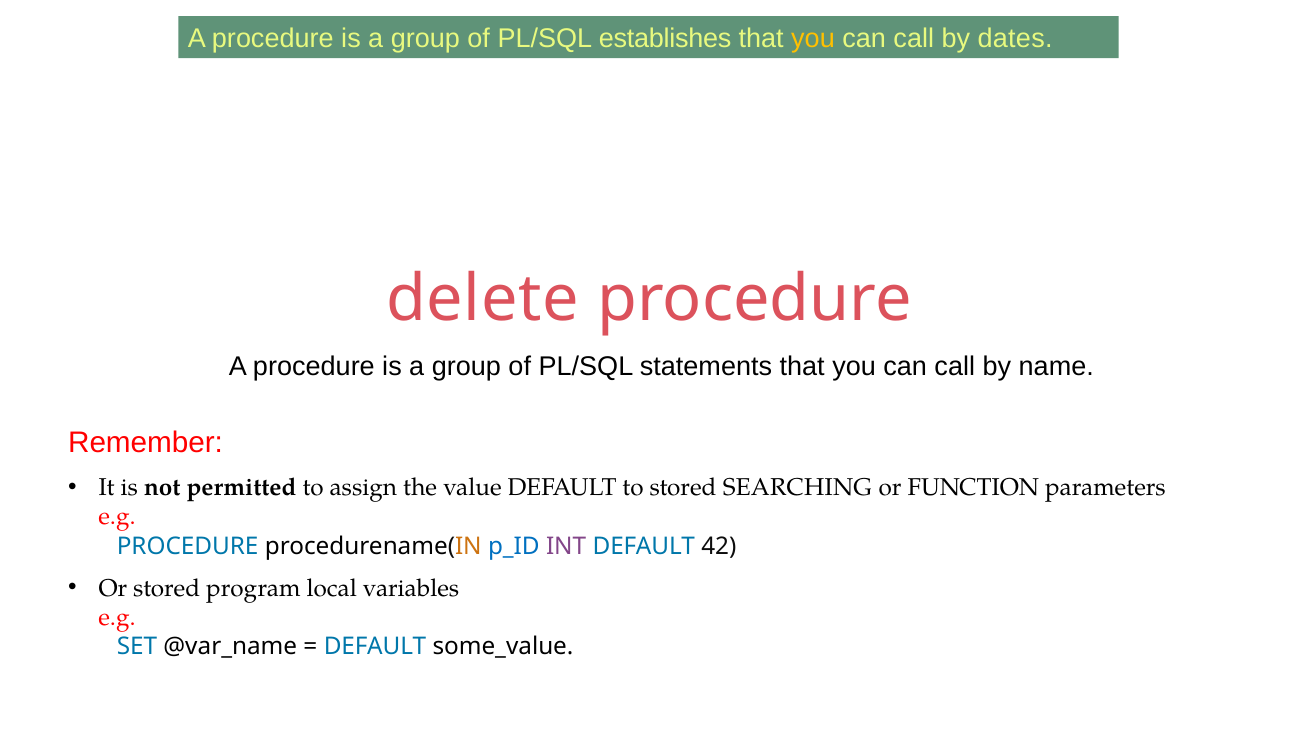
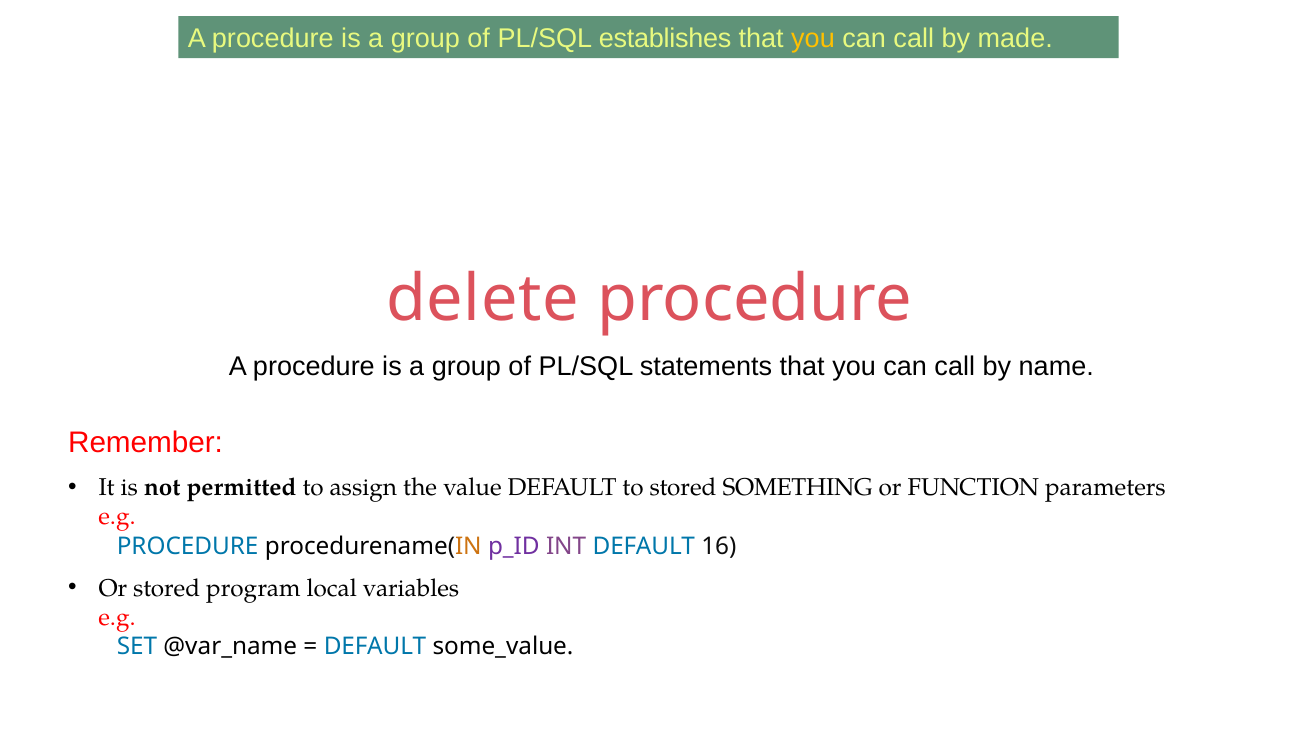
dates: dates -> made
SEARCHING: SEARCHING -> SOMETHING
p_ID colour: blue -> purple
42: 42 -> 16
